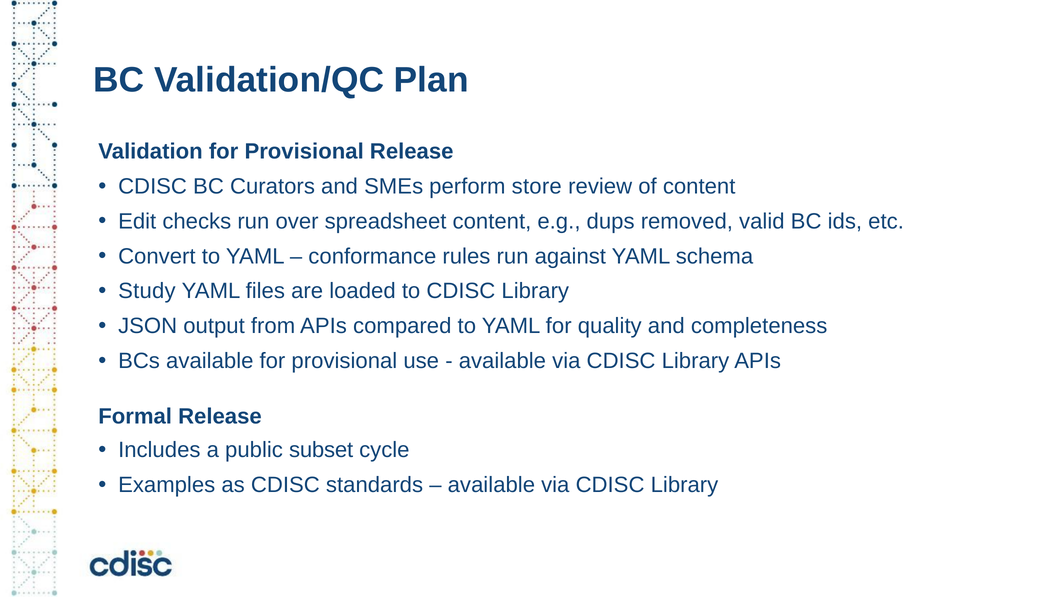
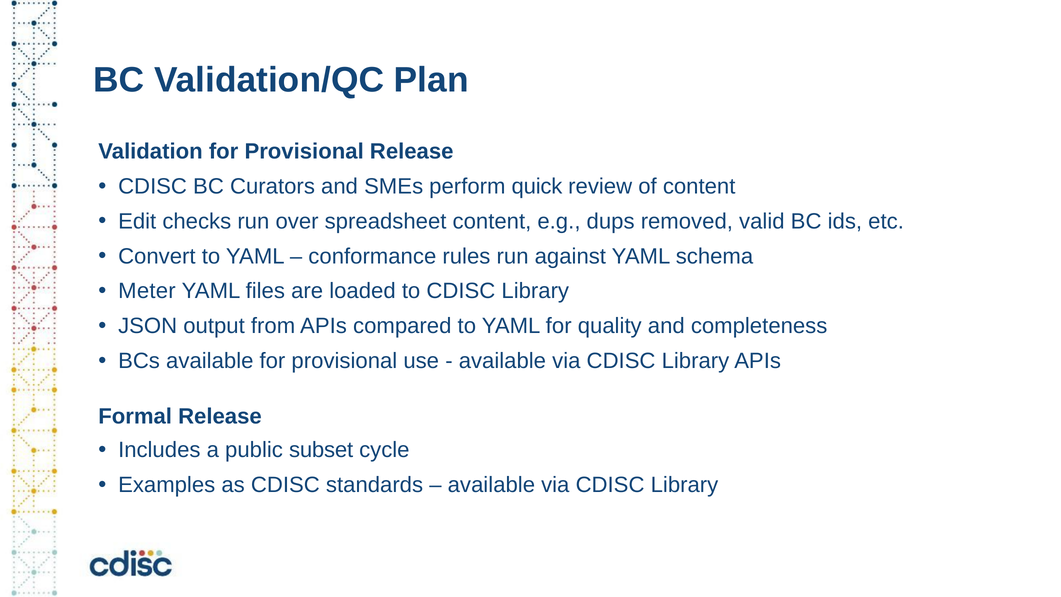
store: store -> quick
Study: Study -> Meter
